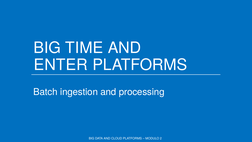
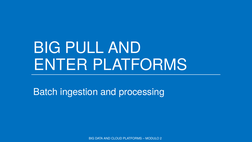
TIME: TIME -> PULL
